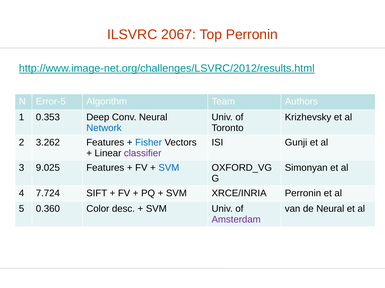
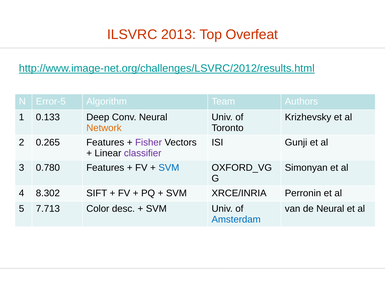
2067: 2067 -> 2013
Top Perronin: Perronin -> Overfeat
0.353: 0.353 -> 0.133
Network colour: blue -> orange
3.262: 3.262 -> 0.265
Fisher colour: blue -> purple
9.025: 9.025 -> 0.780
7.724: 7.724 -> 8.302
0.360: 0.360 -> 7.713
Amsterdam colour: purple -> blue
